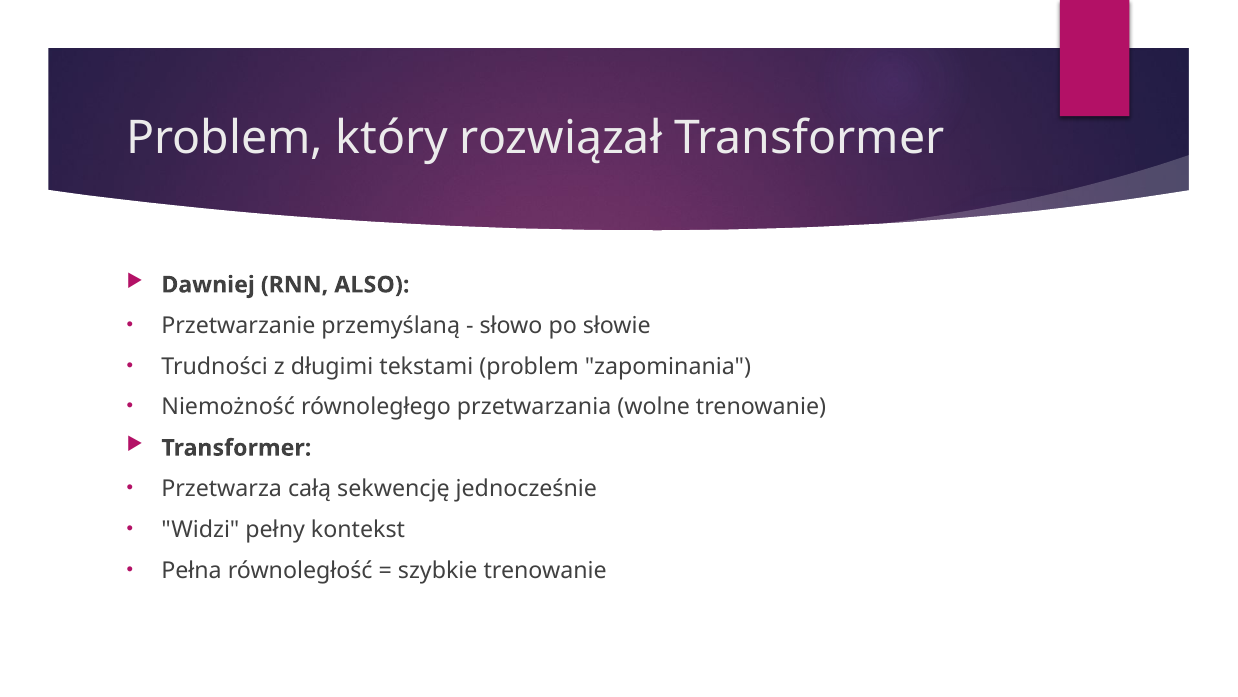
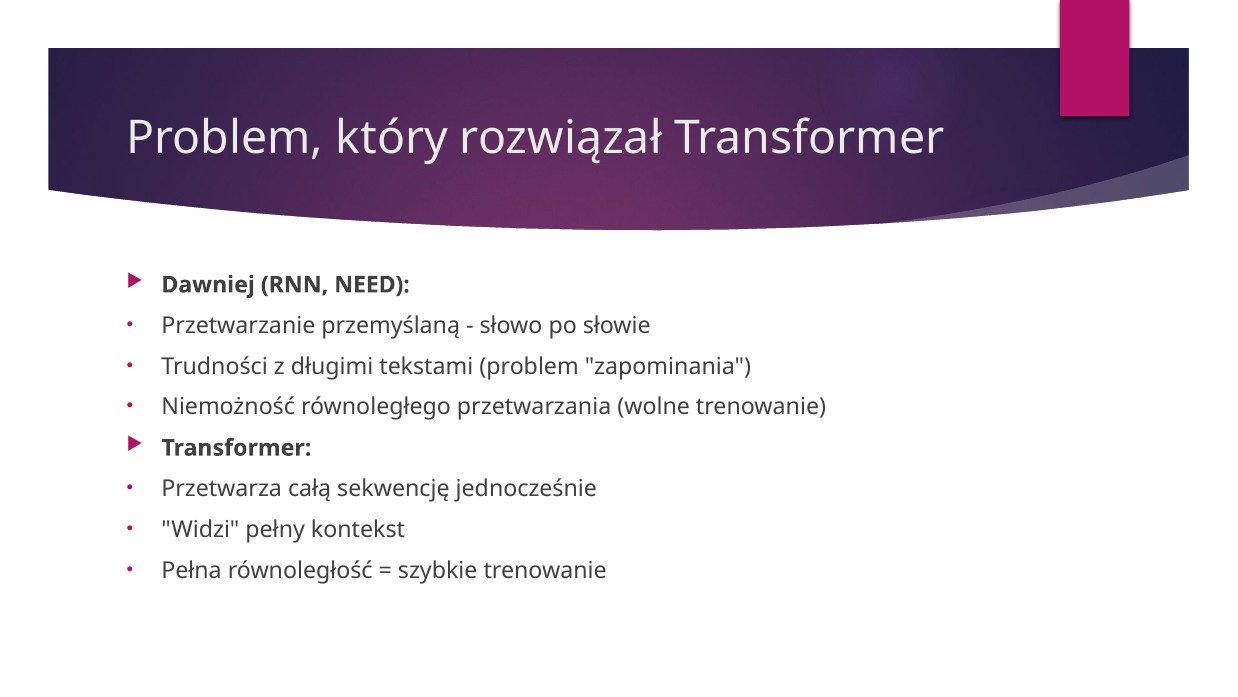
ALSO: ALSO -> NEED
